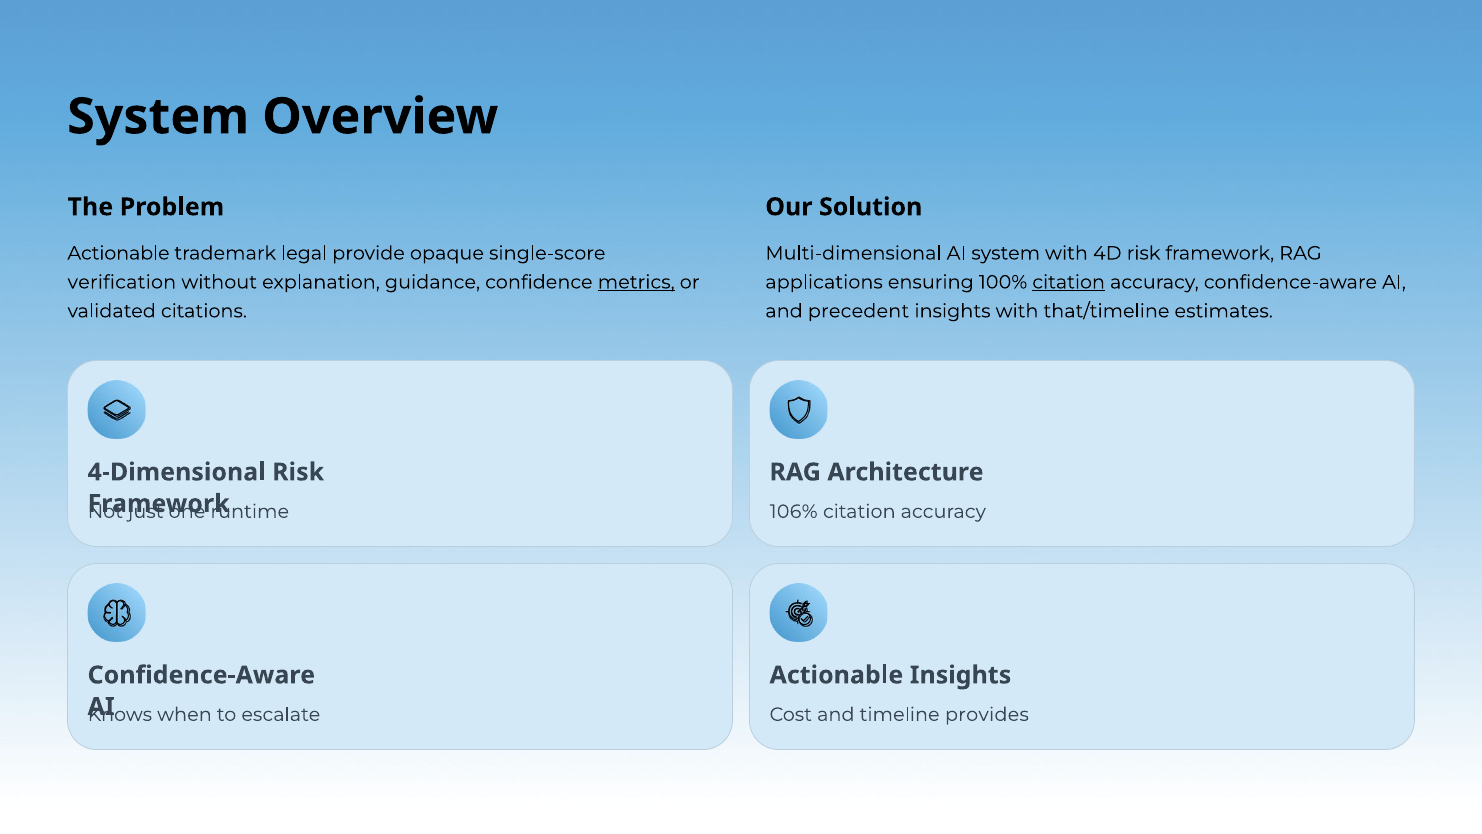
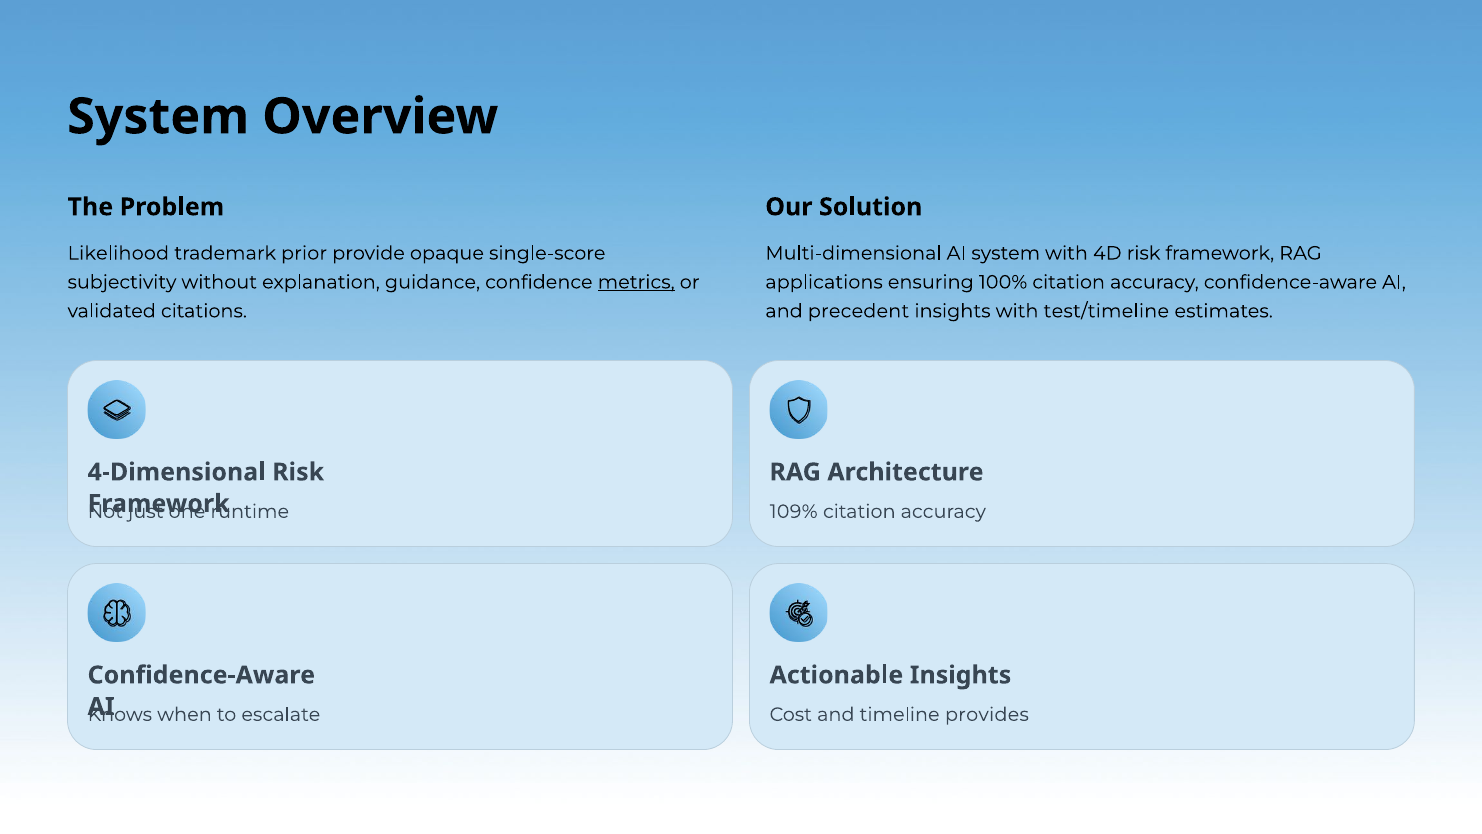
Actionable at (119, 253): Actionable -> Likelihood
legal: legal -> prior
verification: verification -> subjectivity
citation at (1069, 282) underline: present -> none
that/timeline: that/timeline -> test/timeline
106%: 106% -> 109%
